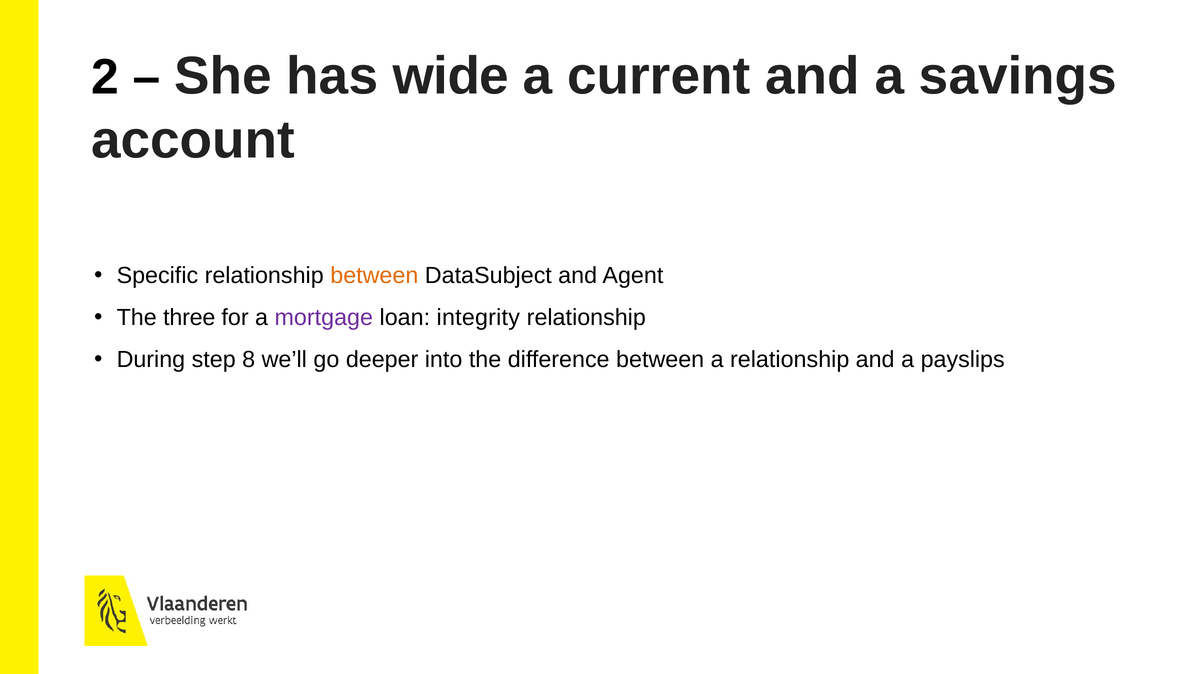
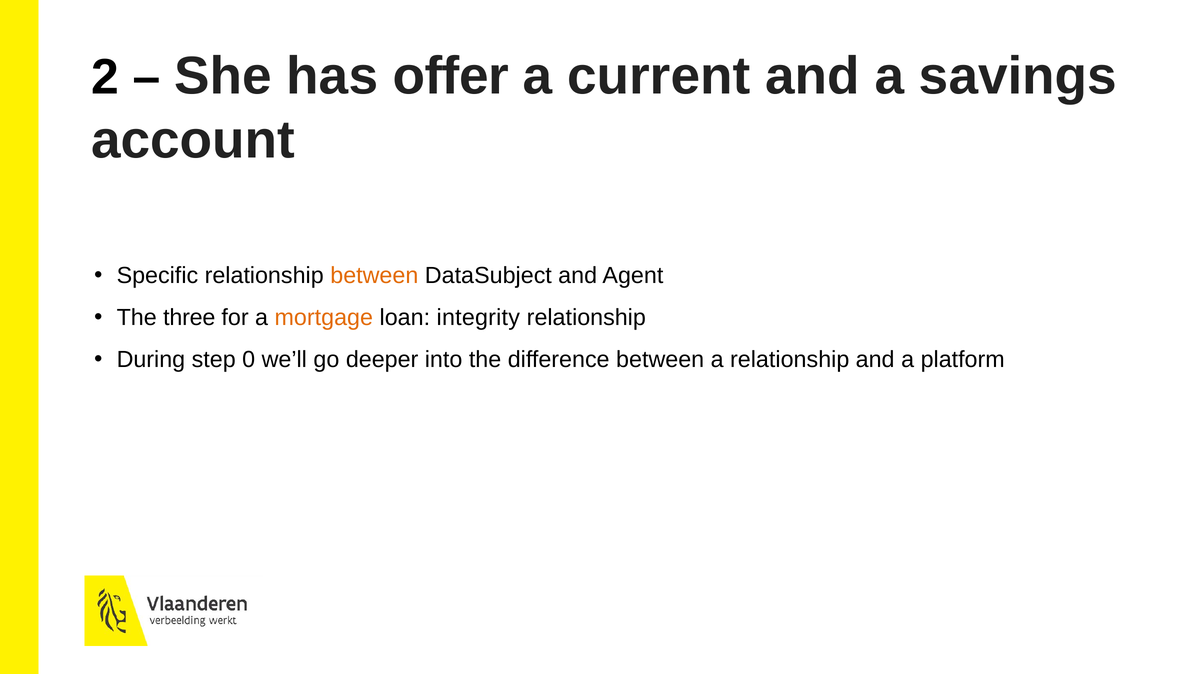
wide: wide -> offer
mortgage colour: purple -> orange
8: 8 -> 0
payslips: payslips -> platform
